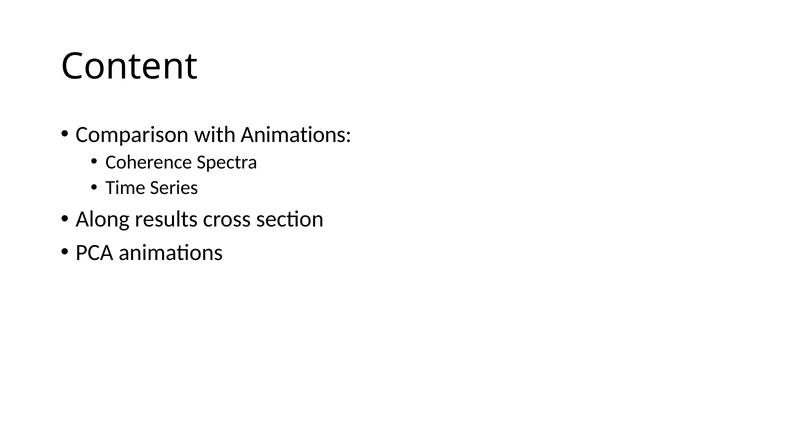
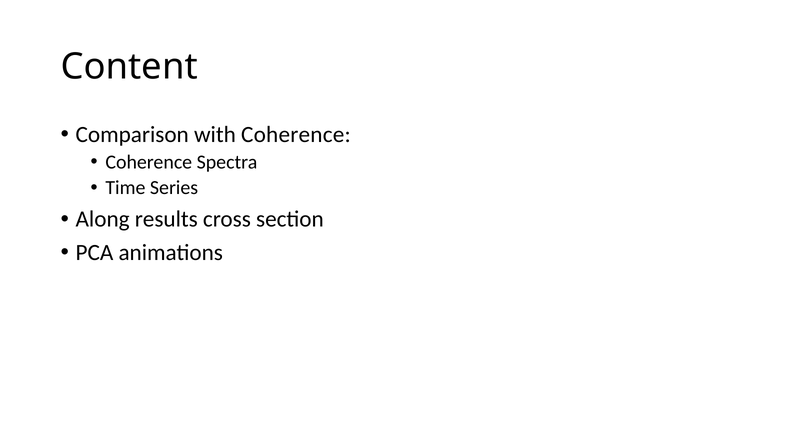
with Animations: Animations -> Coherence
